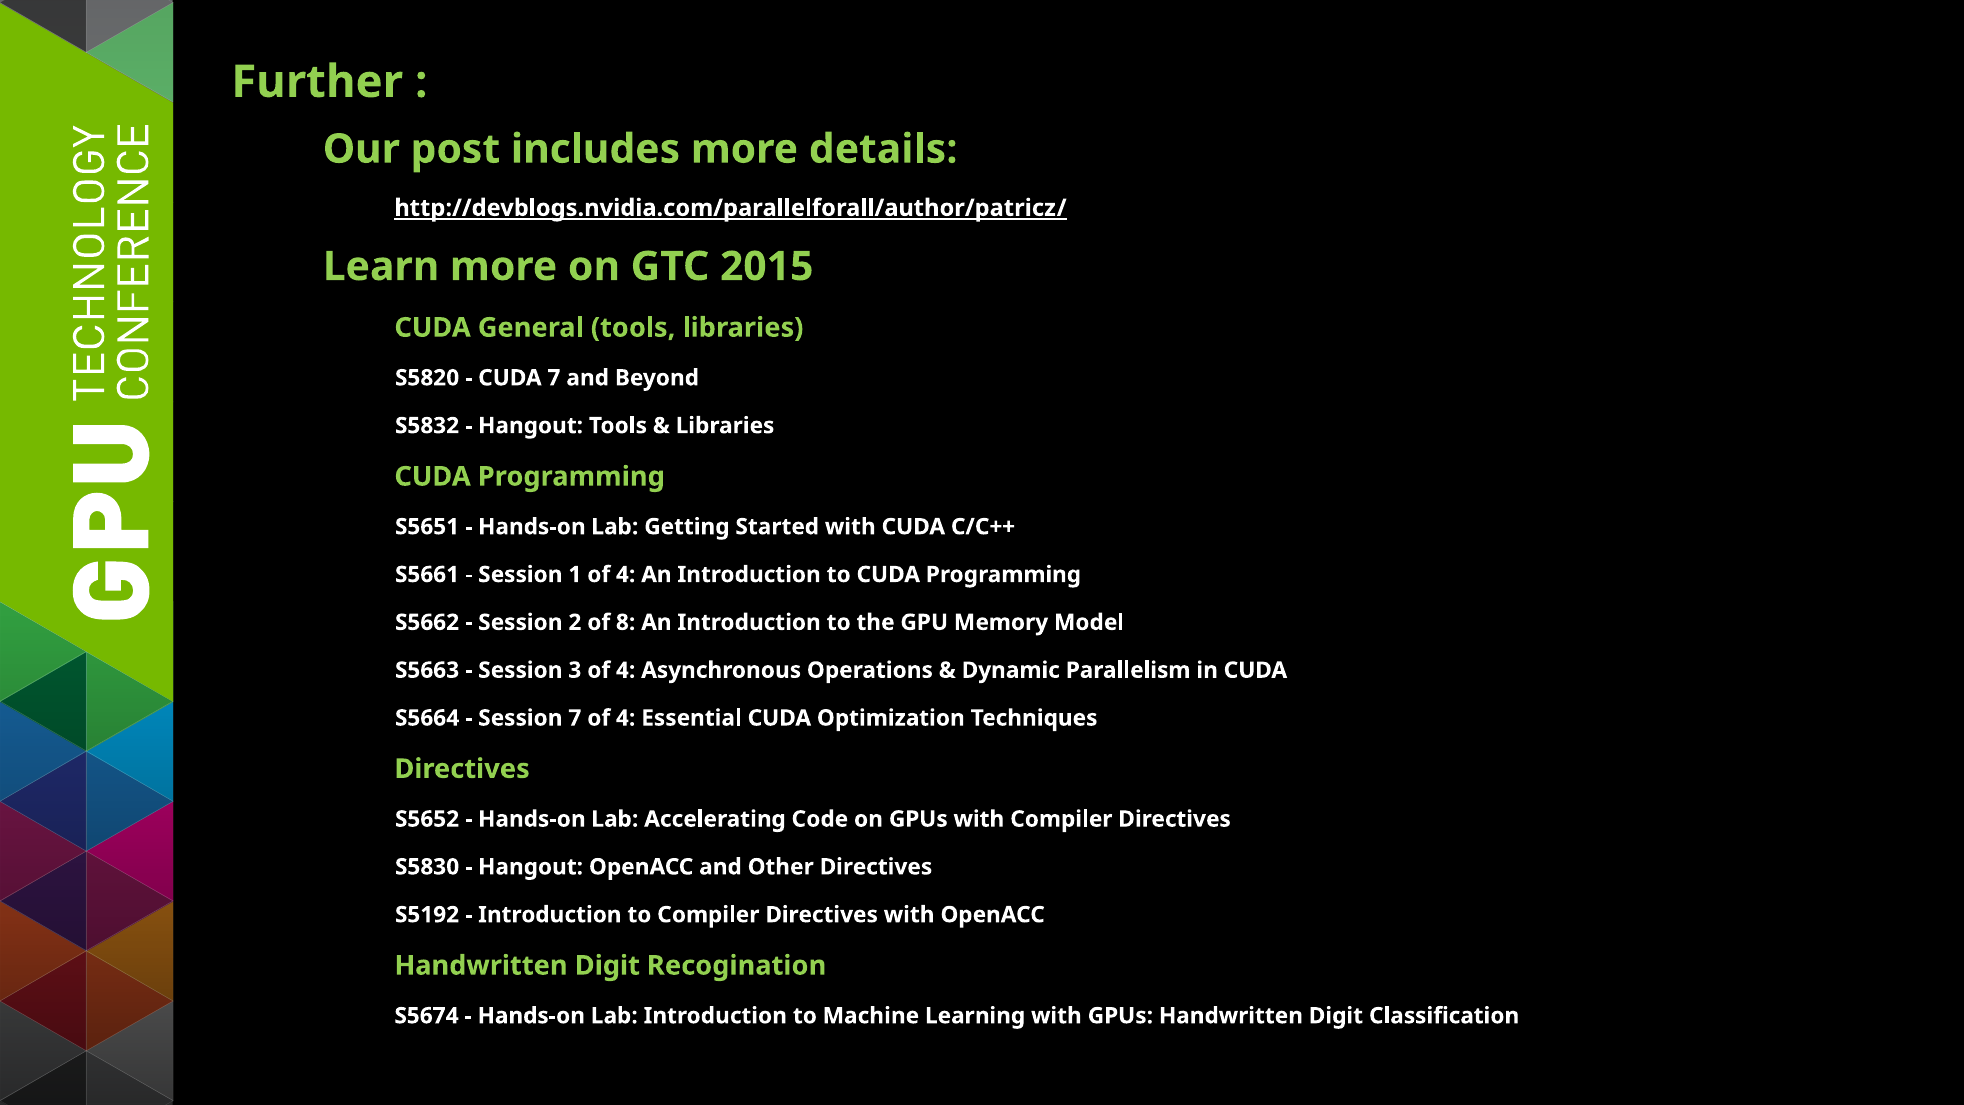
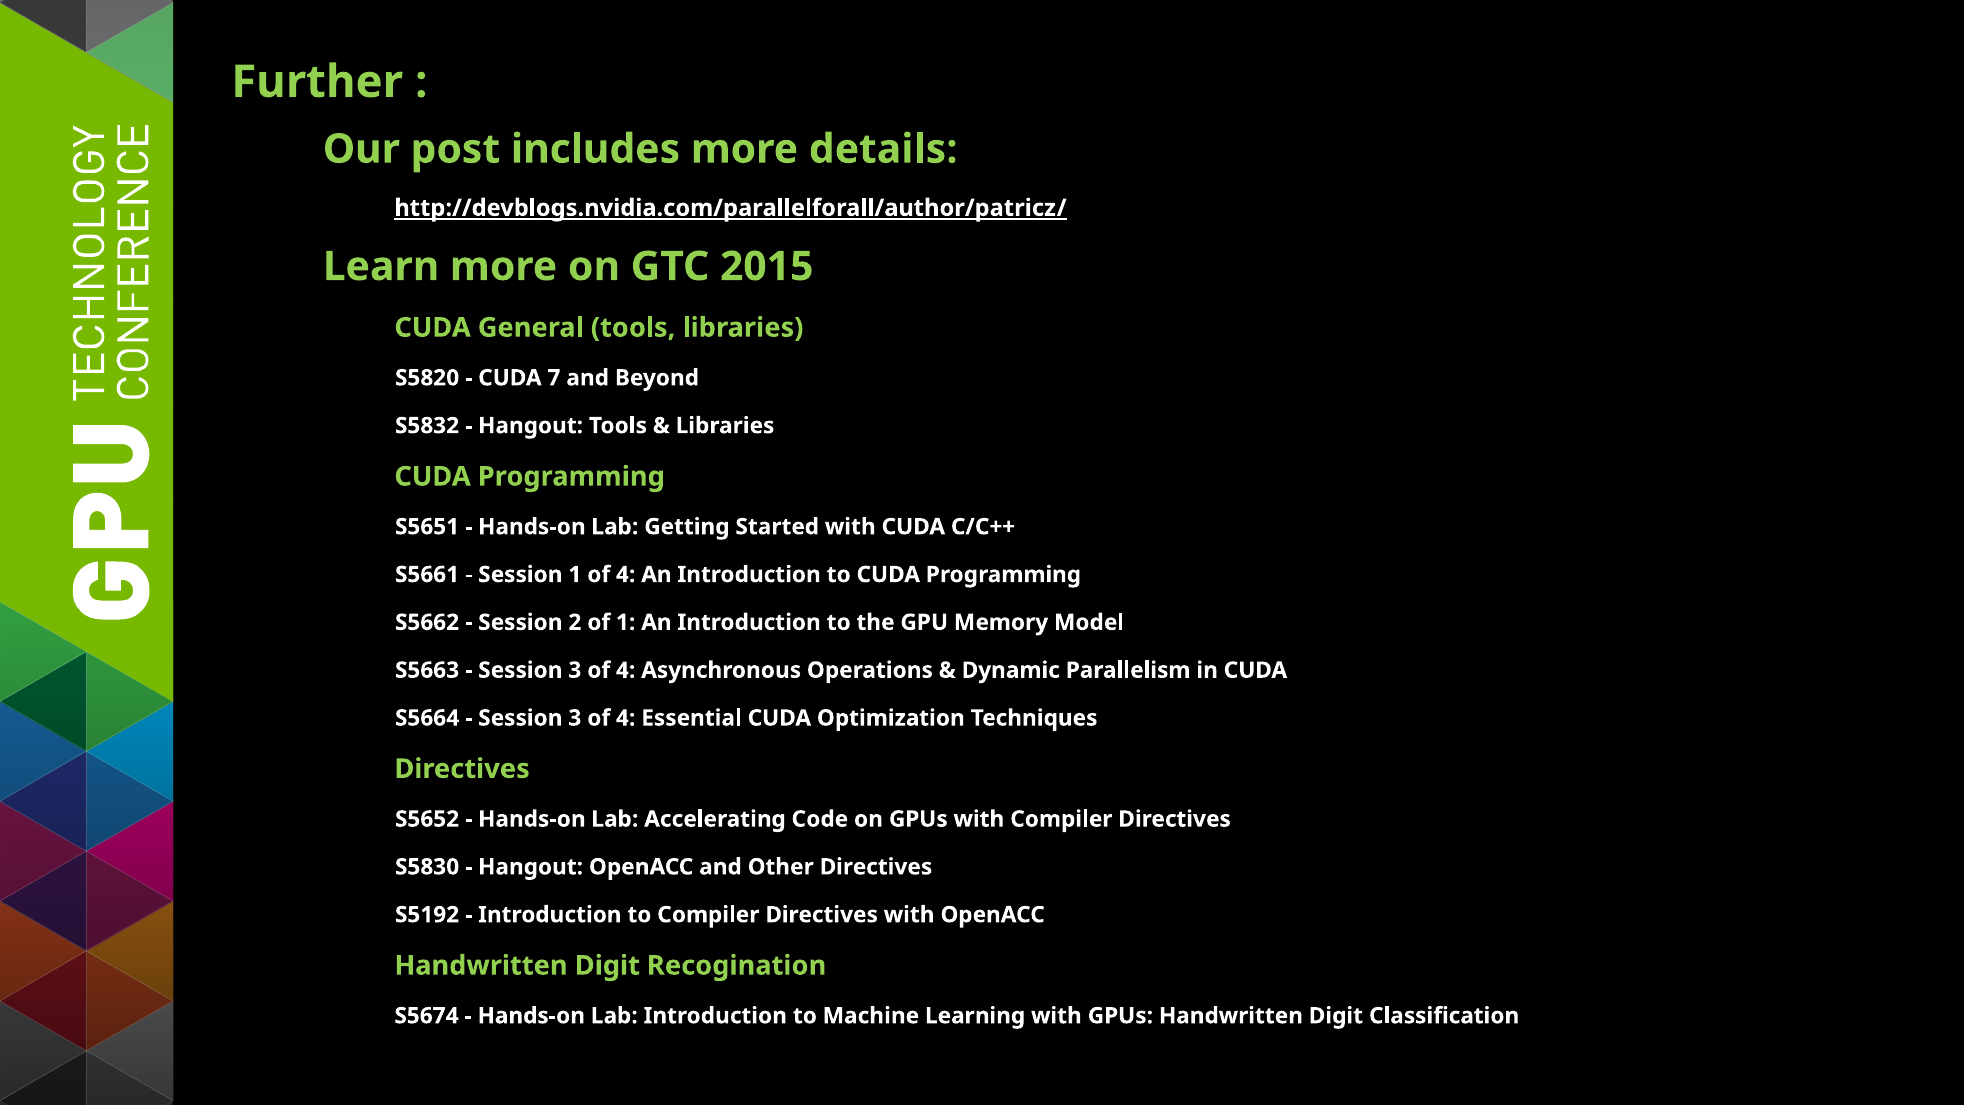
of 8: 8 -> 1
7 at (575, 718): 7 -> 3
